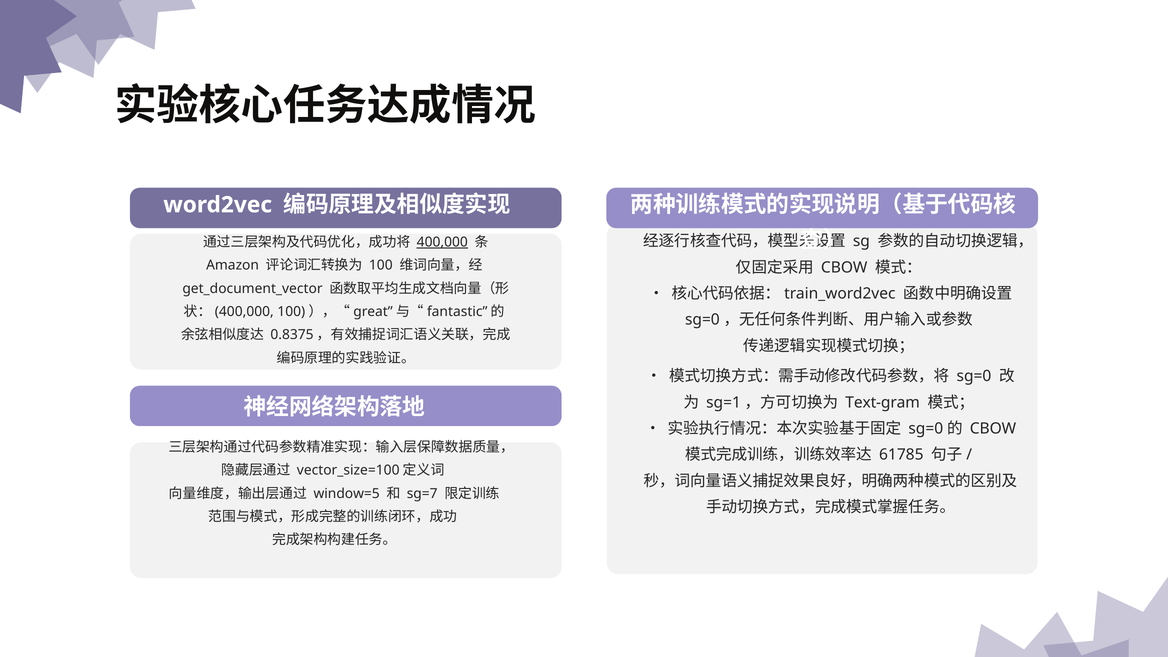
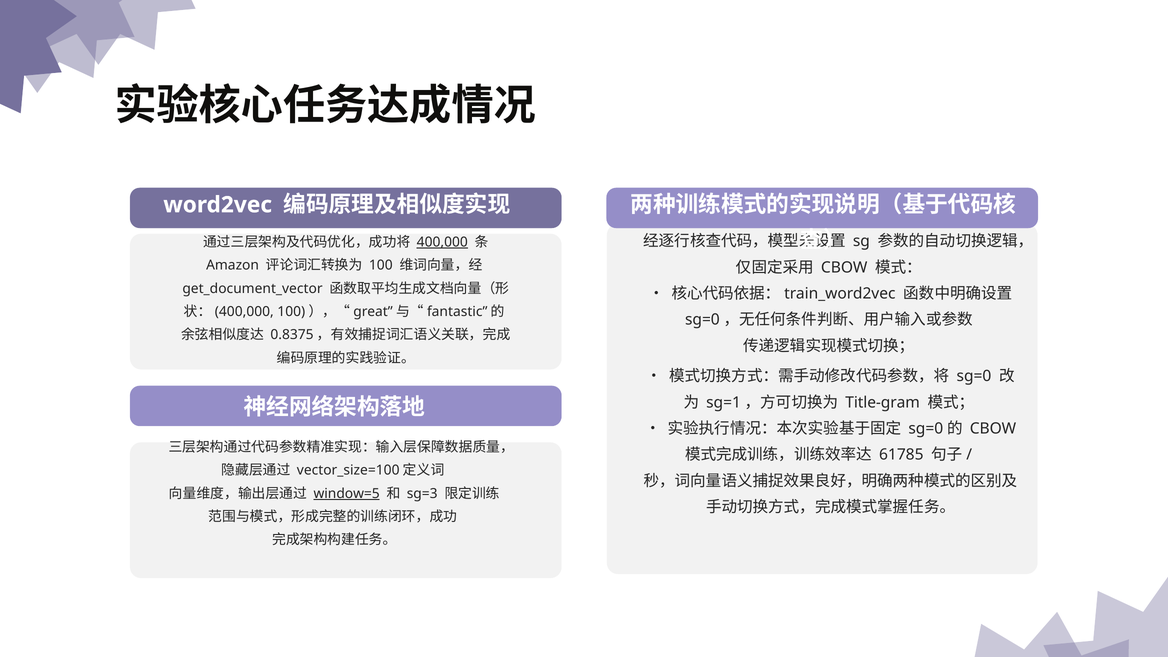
Text-gram: Text-gram -> Title-gram
window=5 underline: none -> present
sg=7: sg=7 -> sg=3
